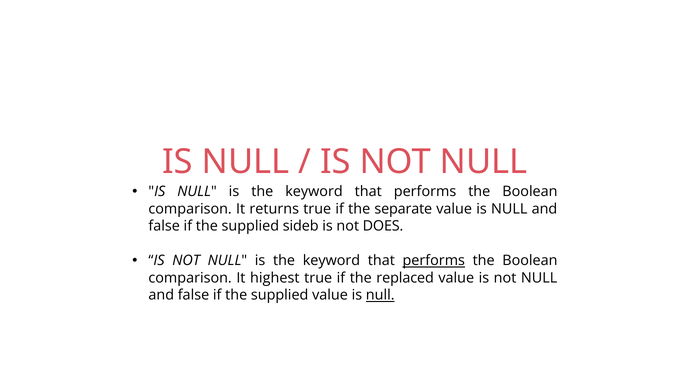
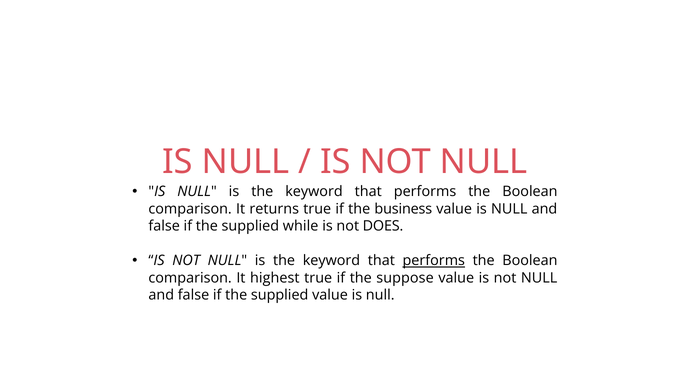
separate: separate -> business
sideb: sideb -> while
replaced: replaced -> suppose
null at (380, 295) underline: present -> none
